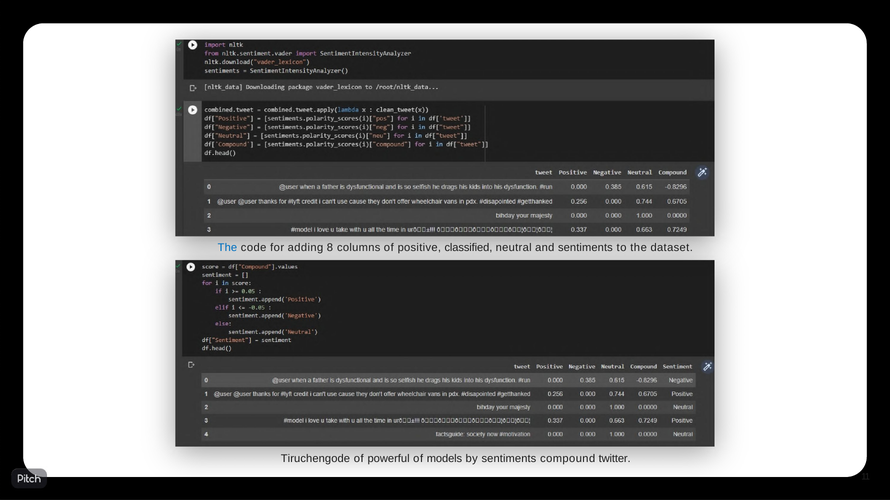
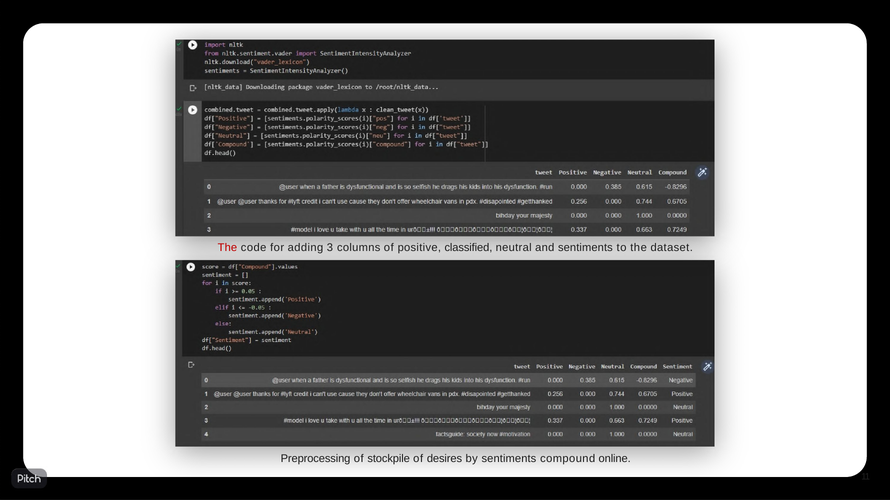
The at (227, 248) colour: blue -> red
8: 8 -> 3
Tiruchengode: Tiruchengode -> Preprocessing
powerful: powerful -> stockpile
models: models -> desires
twitter: twitter -> online
